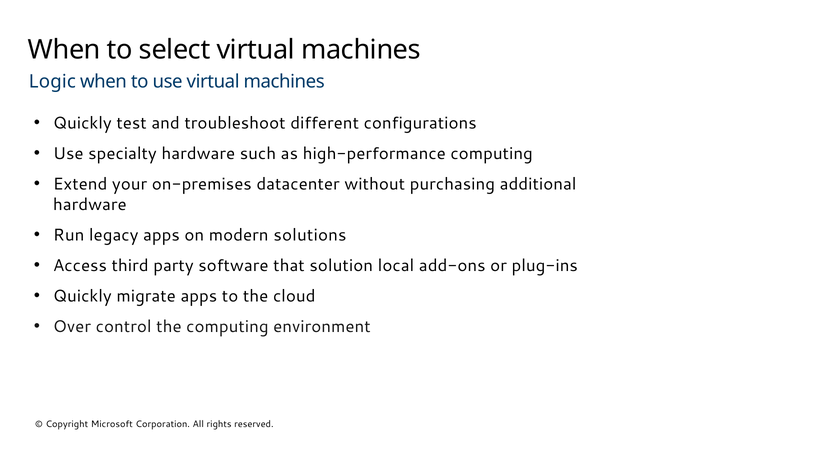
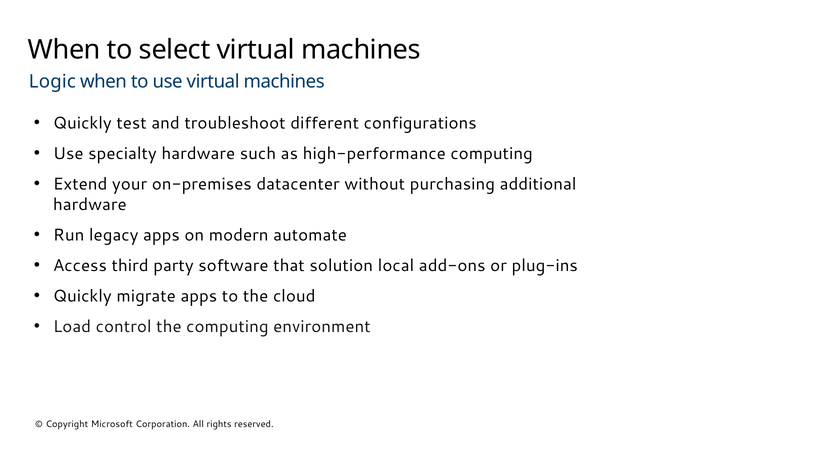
solutions: solutions -> automate
Over: Over -> Load
